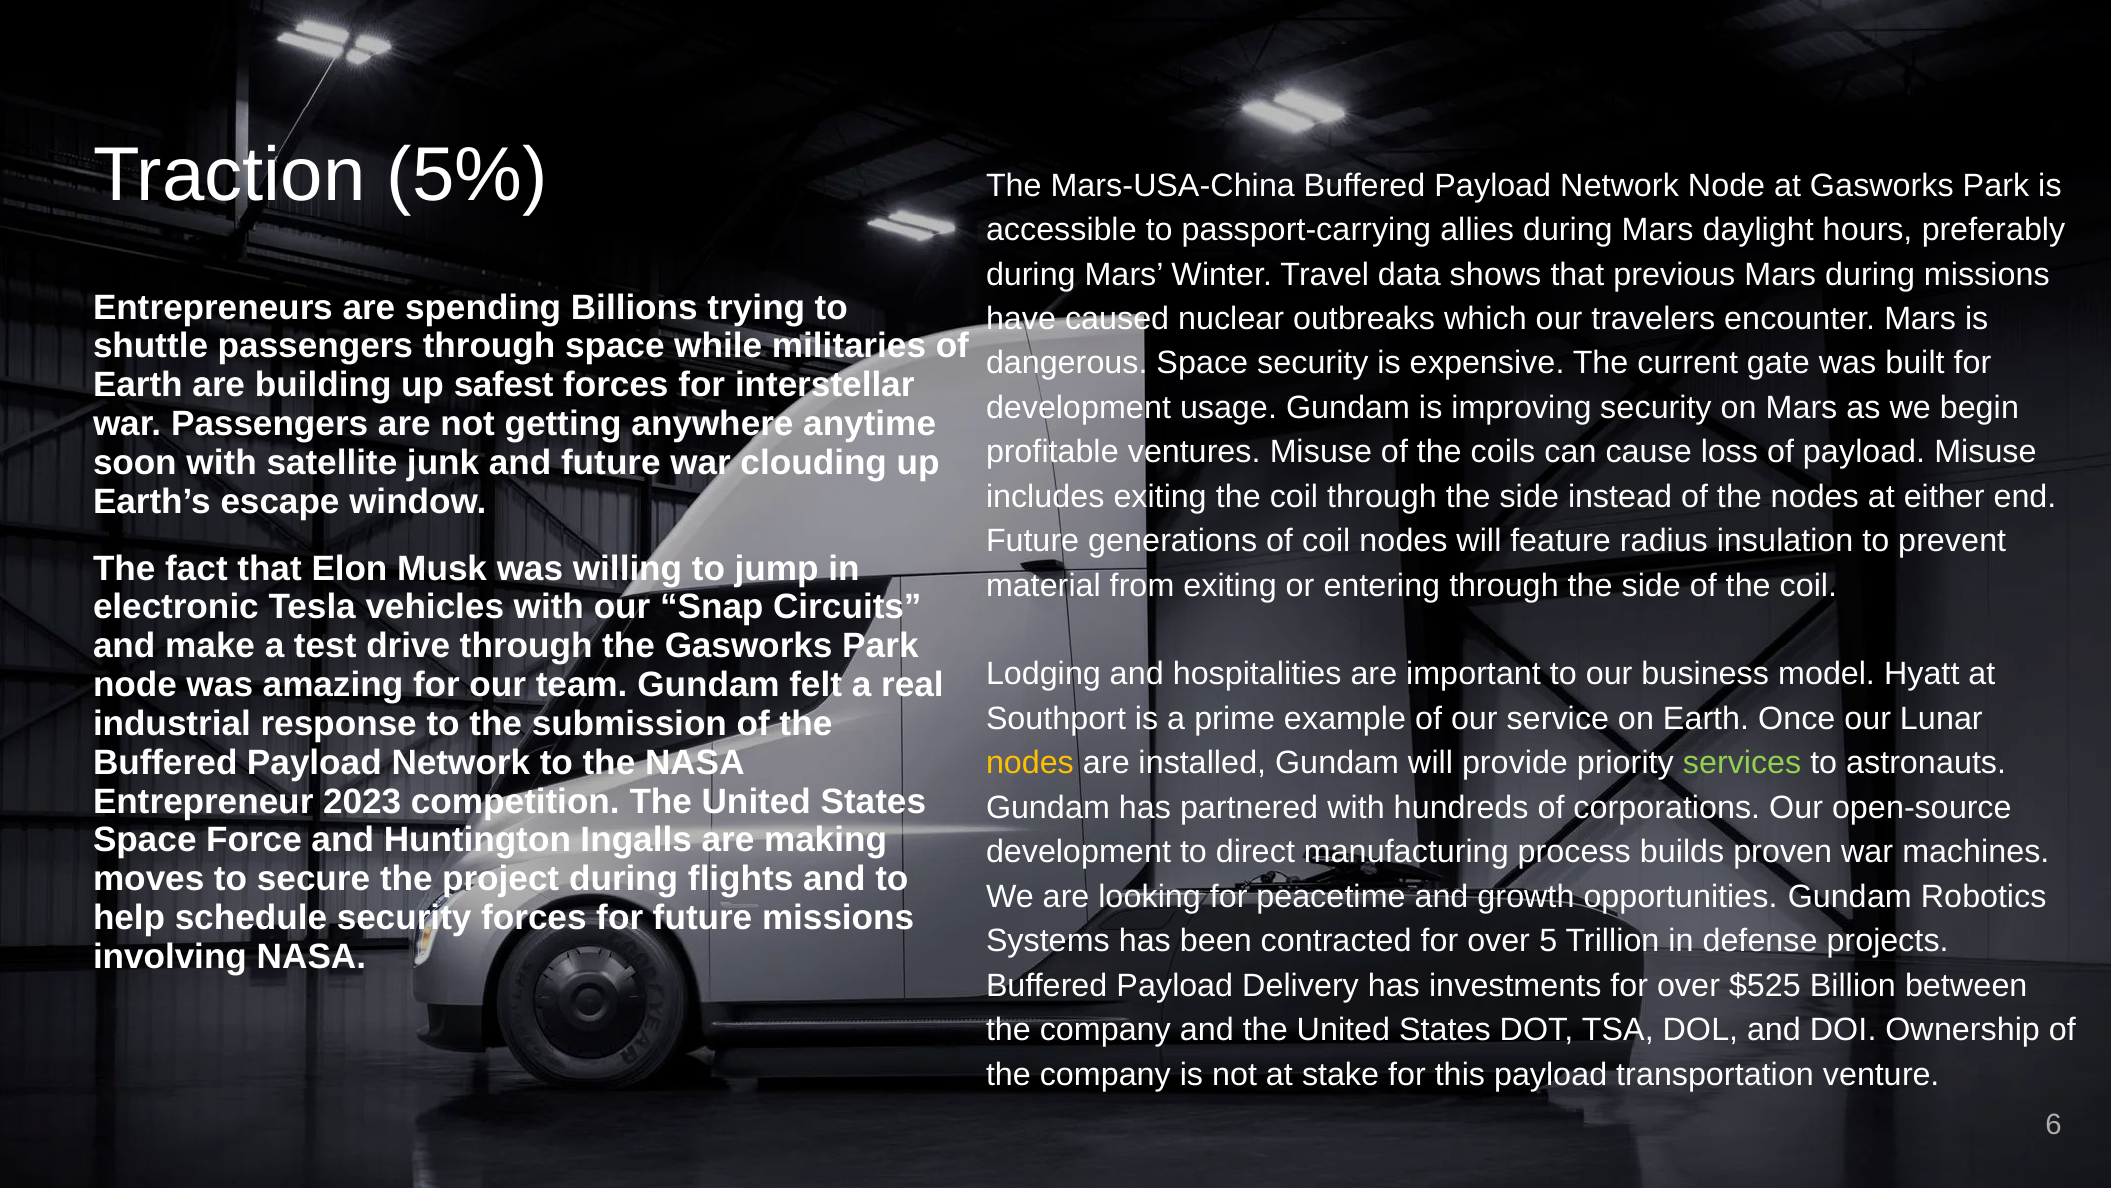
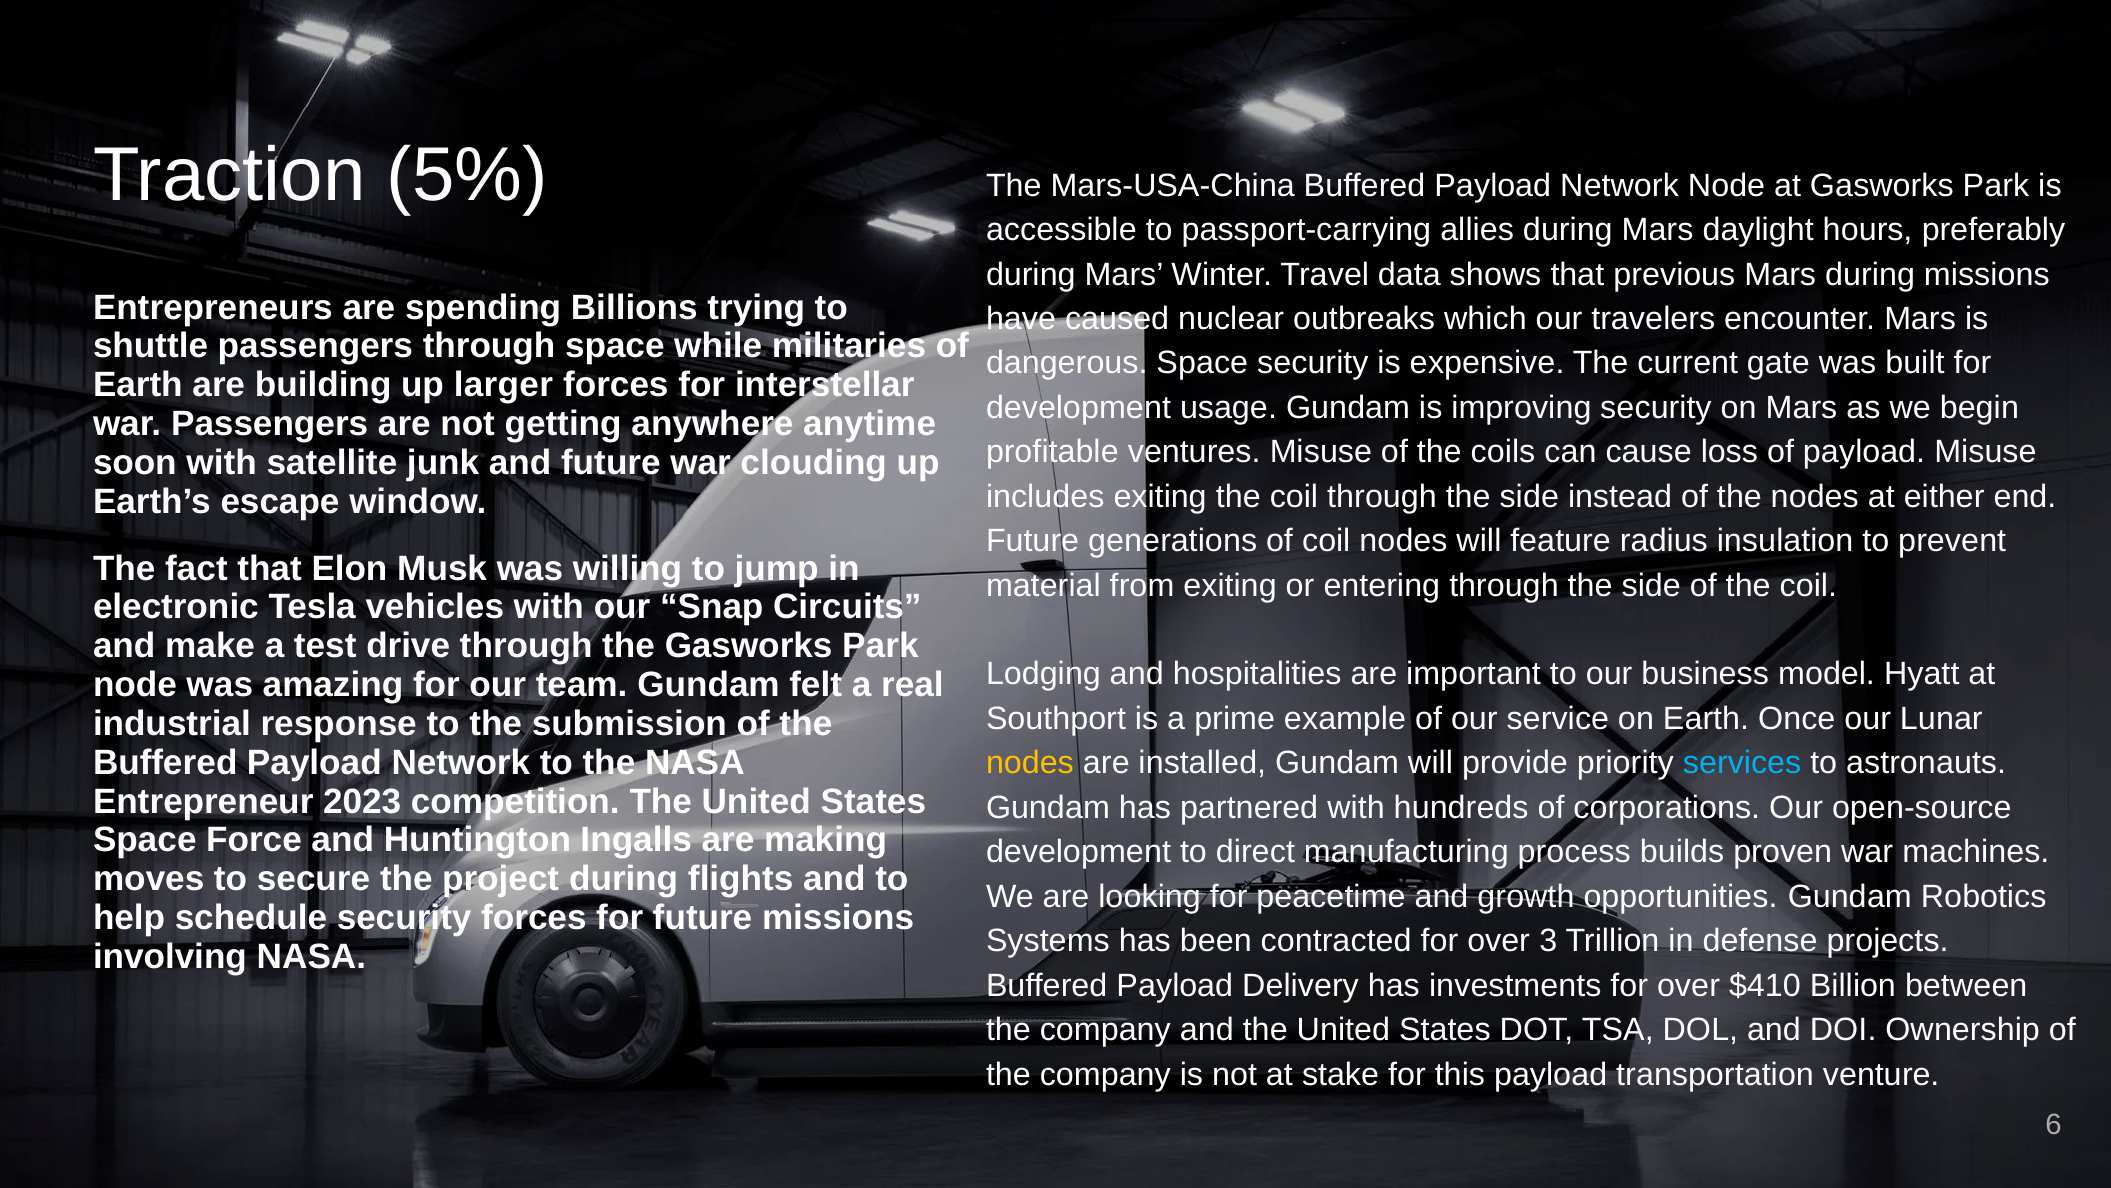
safest: safest -> larger
services colour: light green -> light blue
5: 5 -> 3
$525: $525 -> $410
